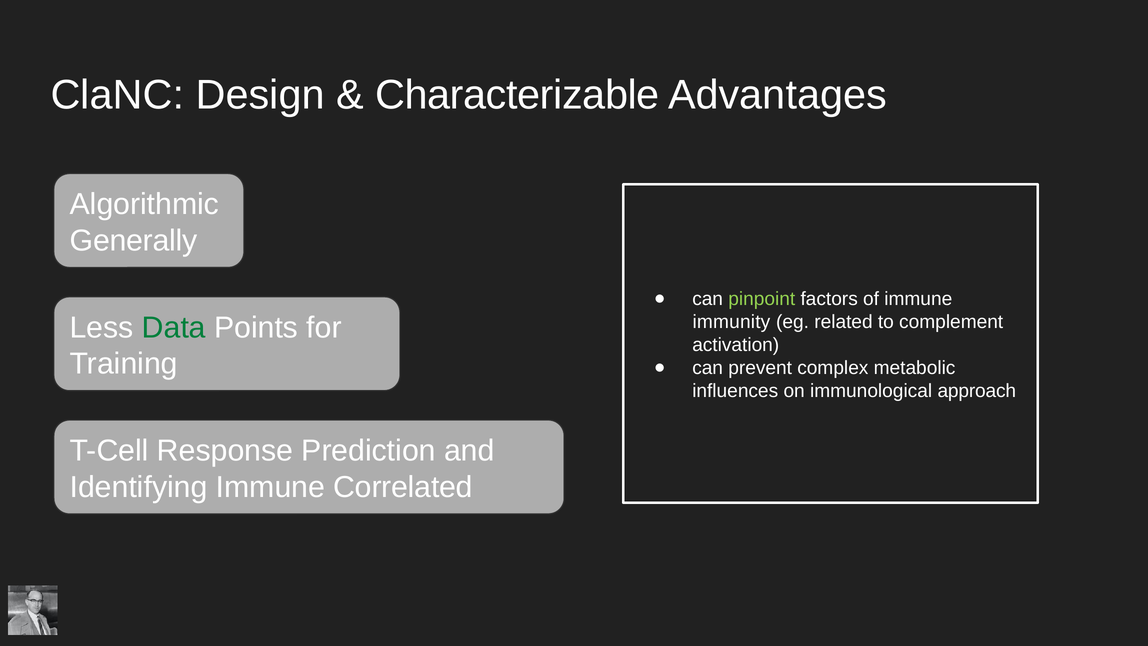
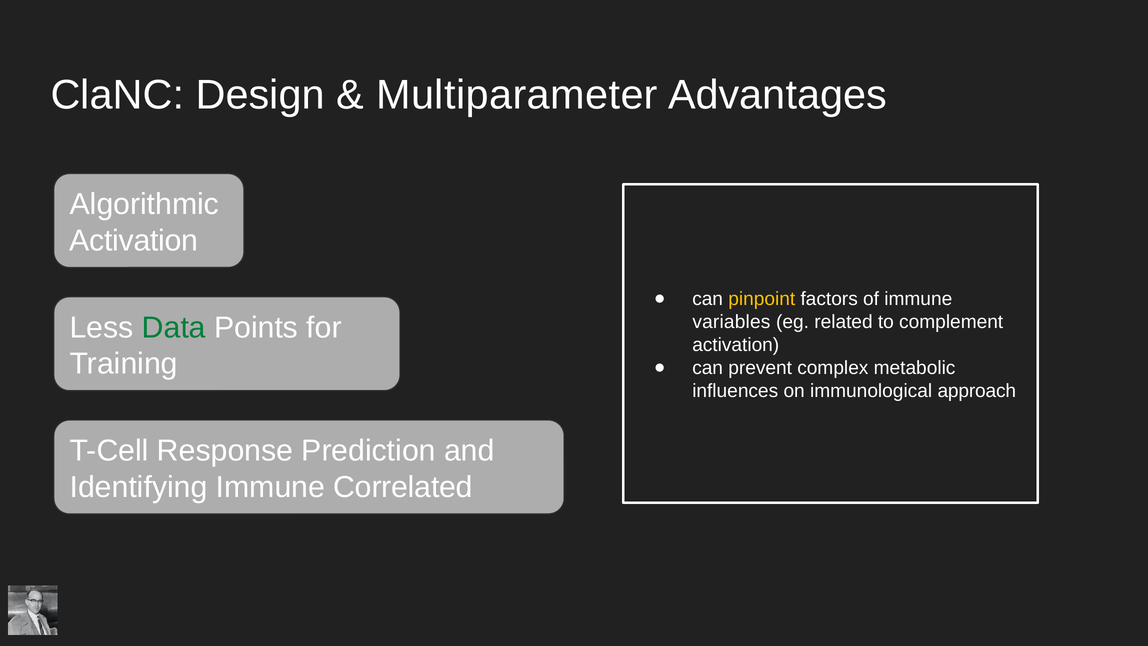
Characterizable: Characterizable -> Multiparameter
Generally at (134, 241): Generally -> Activation
pinpoint colour: light green -> yellow
immunity: immunity -> variables
